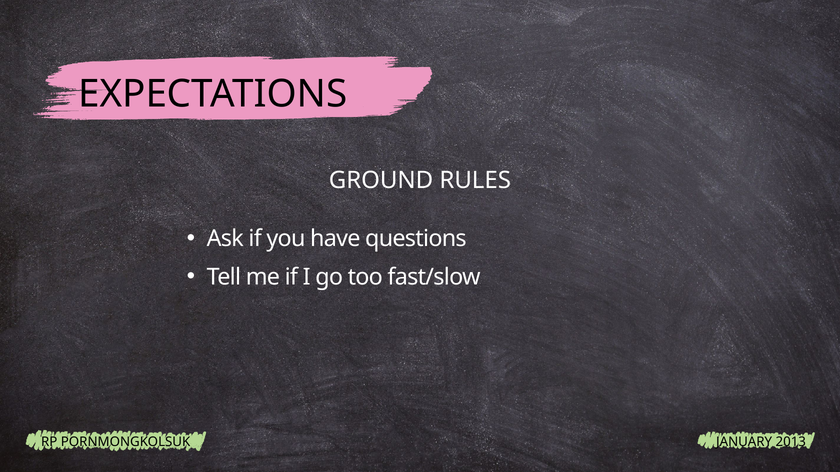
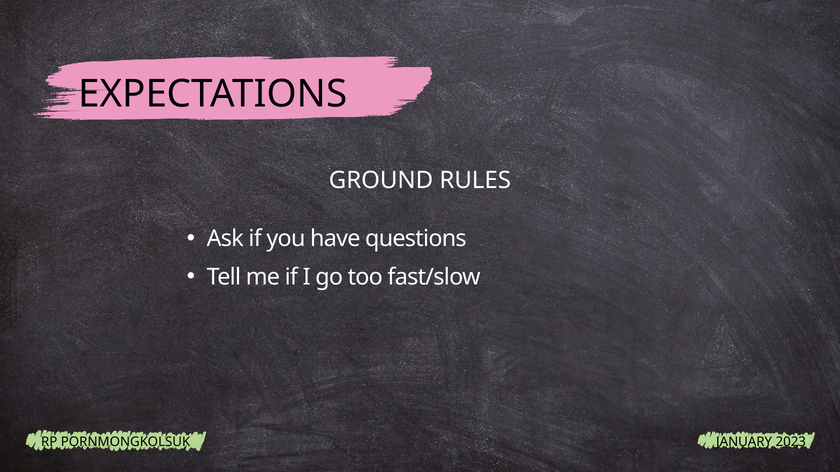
2013: 2013 -> 2023
